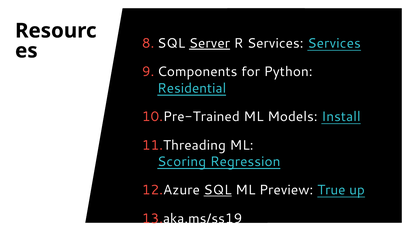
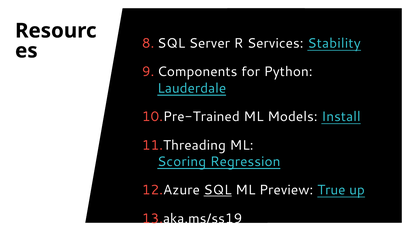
Server underline: present -> none
Services Services: Services -> Stability
Residential: Residential -> Lauderdale
